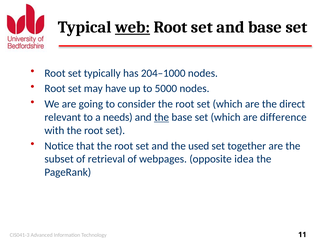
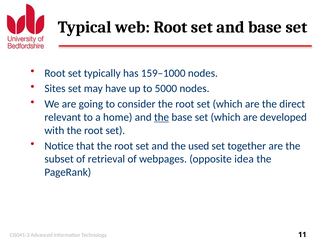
web underline: present -> none
204–1000: 204–1000 -> 159–1000
Root at (55, 88): Root -> Sites
needs: needs -> home
difference: difference -> developed
